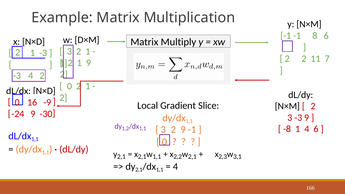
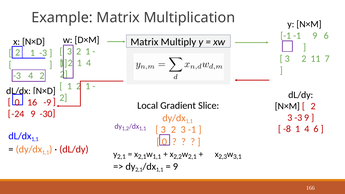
-1 8: 8 -> 9
2 at (287, 59): 2 -> 3
2 1 9: 9 -> 4
0 at (69, 86): 0 -> 1
3 2 9: 9 -> 3
4 at (175, 167): 4 -> 9
